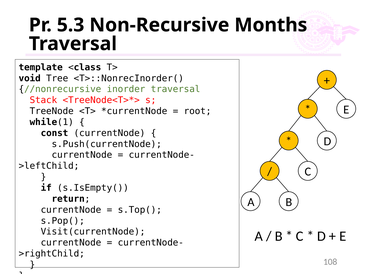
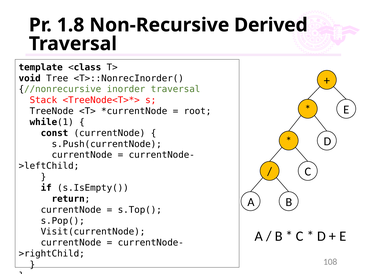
5.3: 5.3 -> 1.8
Months: Months -> Derived
